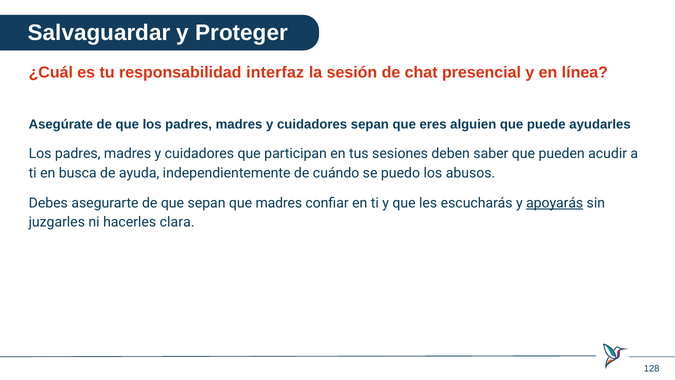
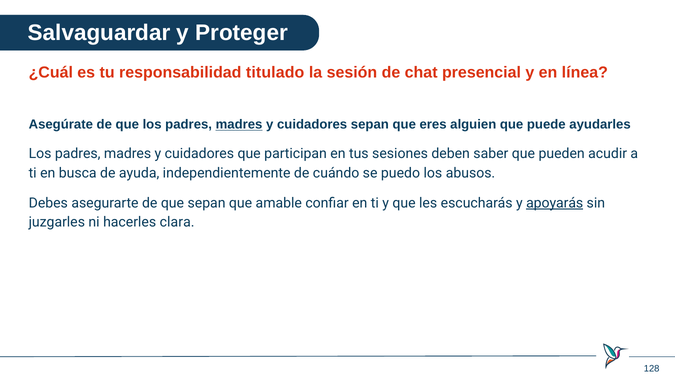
interfaz: interfaz -> titulado
madres at (239, 124) underline: none -> present
que madres: madres -> amable
